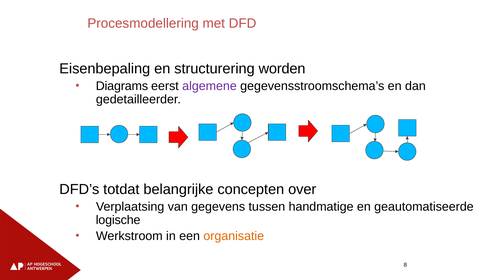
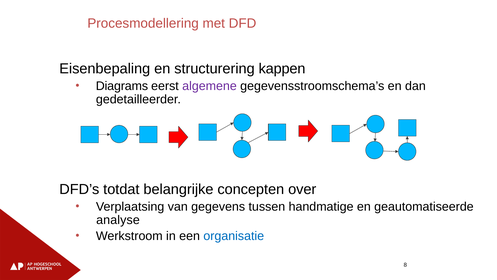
worden: worden -> kappen
logische: logische -> analyse
organisatie colour: orange -> blue
